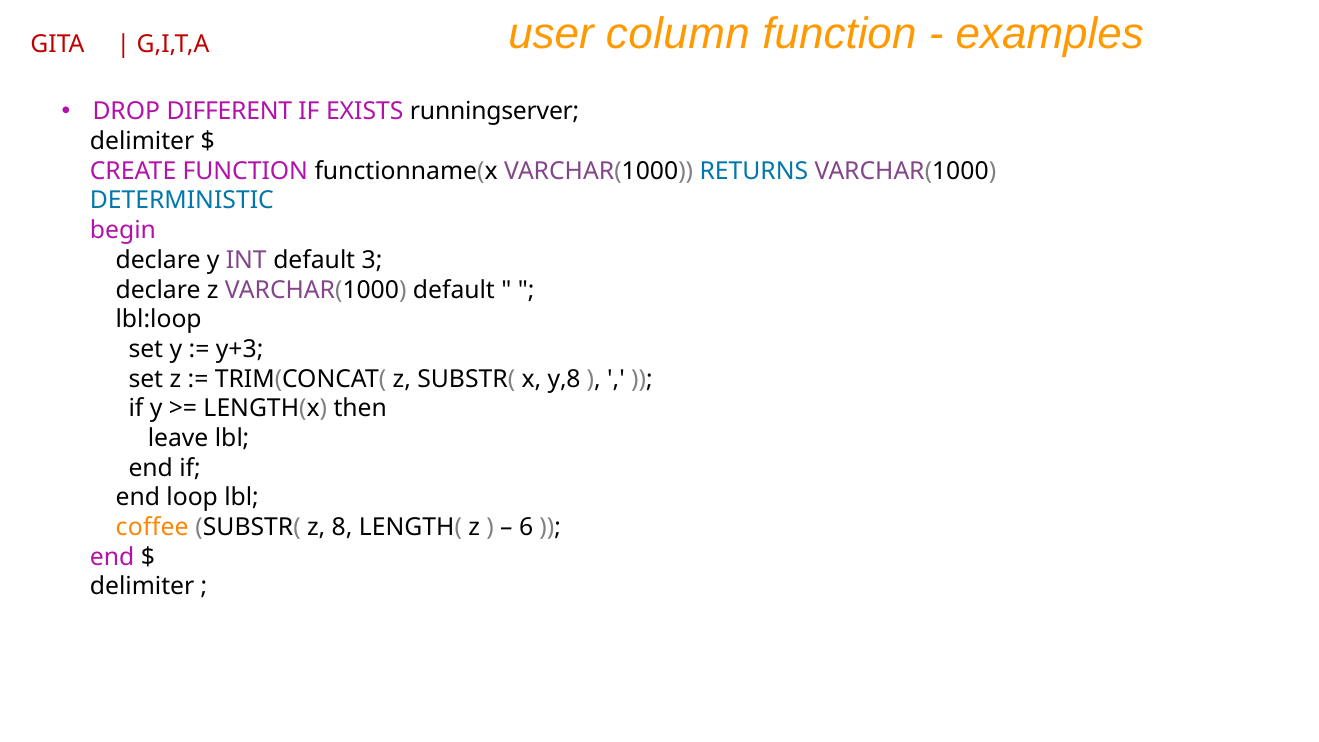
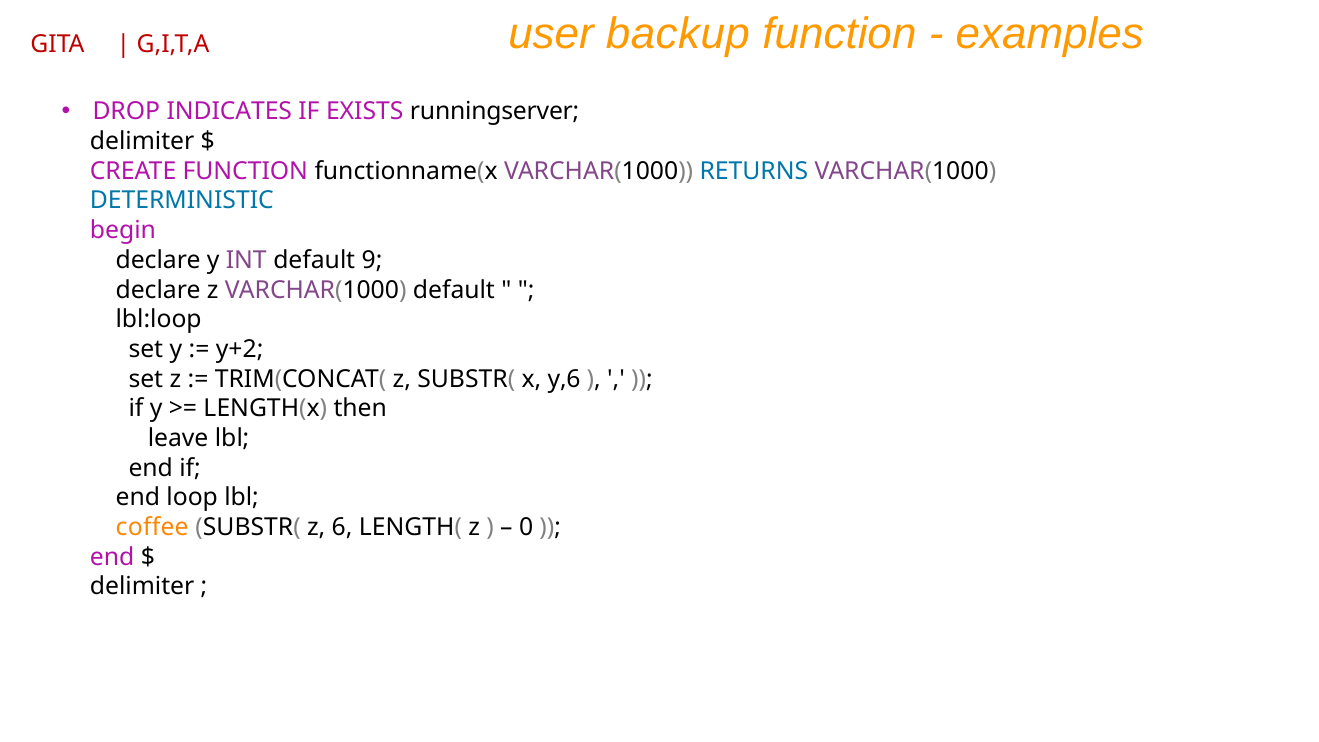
column: column -> backup
DIFFERENT: DIFFERENT -> INDICATES
3: 3 -> 9
y+3: y+3 -> y+2
y,8: y,8 -> y,6
8: 8 -> 6
6: 6 -> 0
